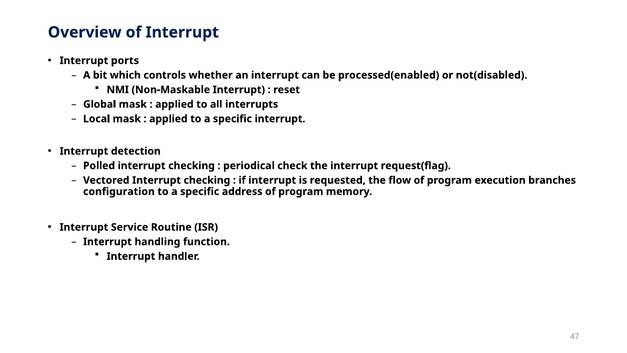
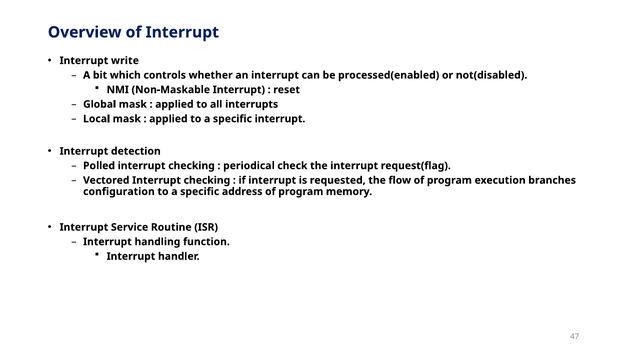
ports: ports -> write
